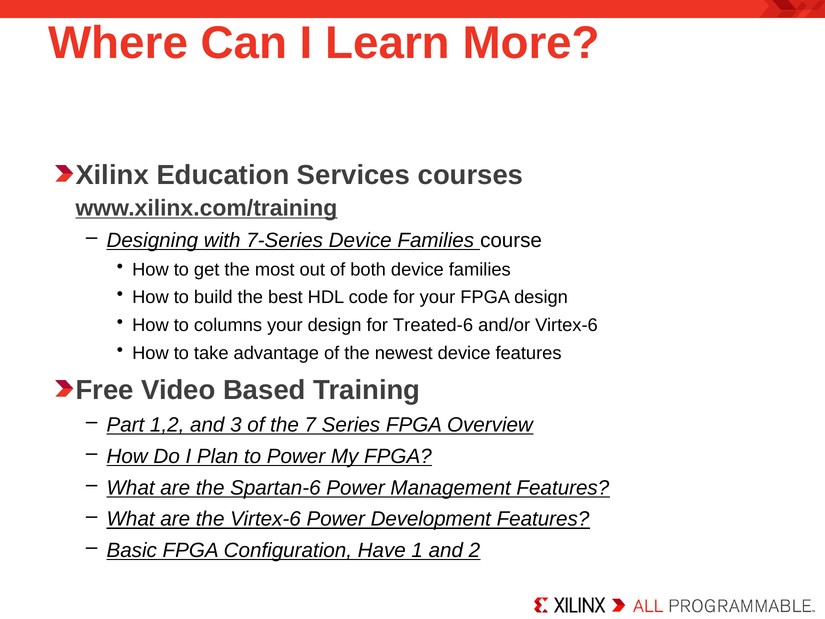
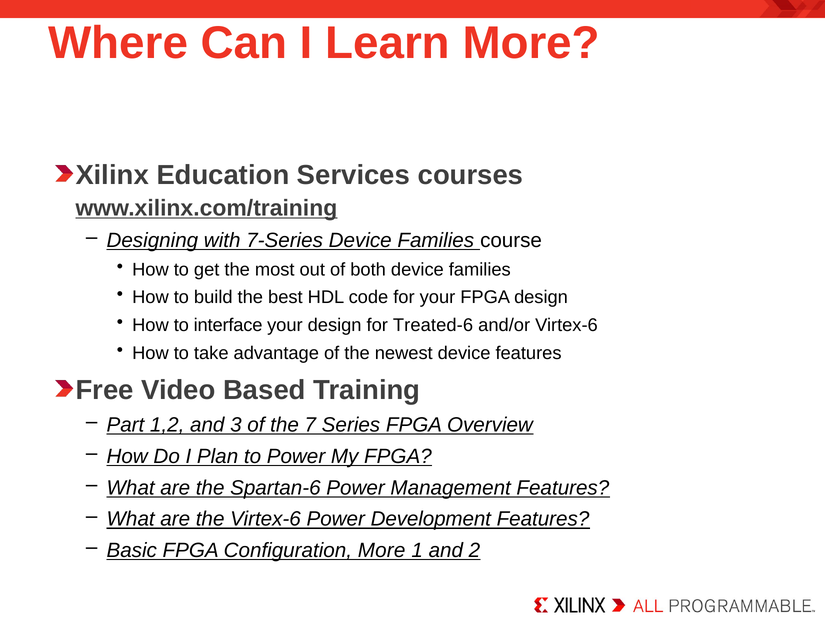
columns: columns -> interface
Configuration Have: Have -> More
